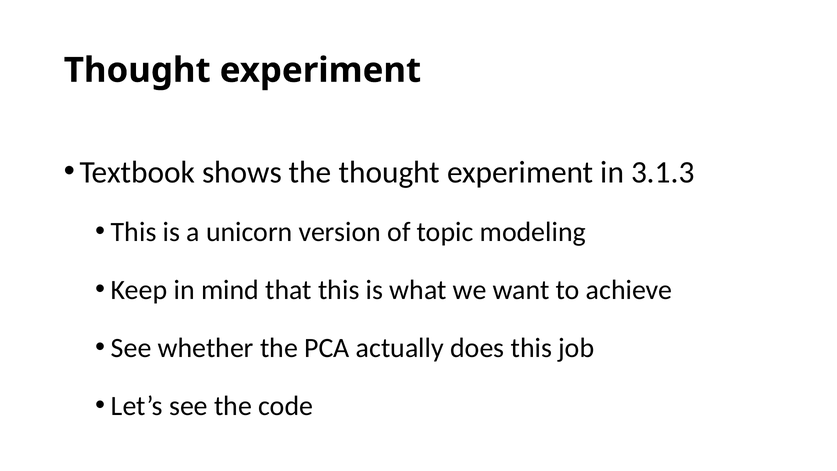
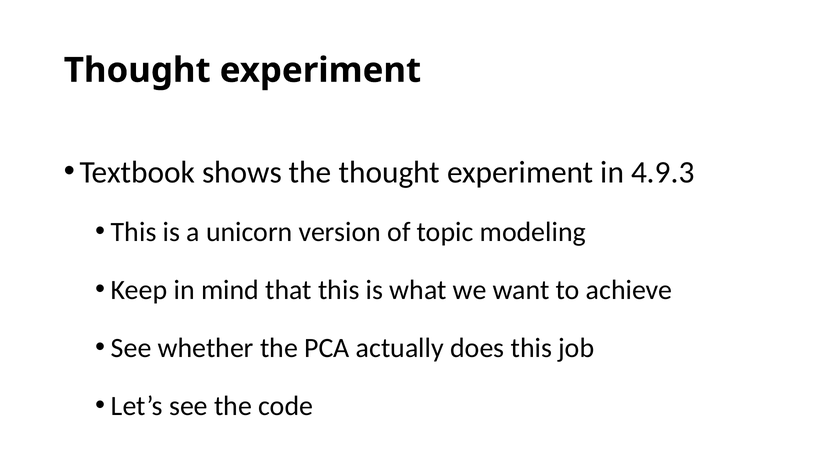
3.1.3: 3.1.3 -> 4.9.3
